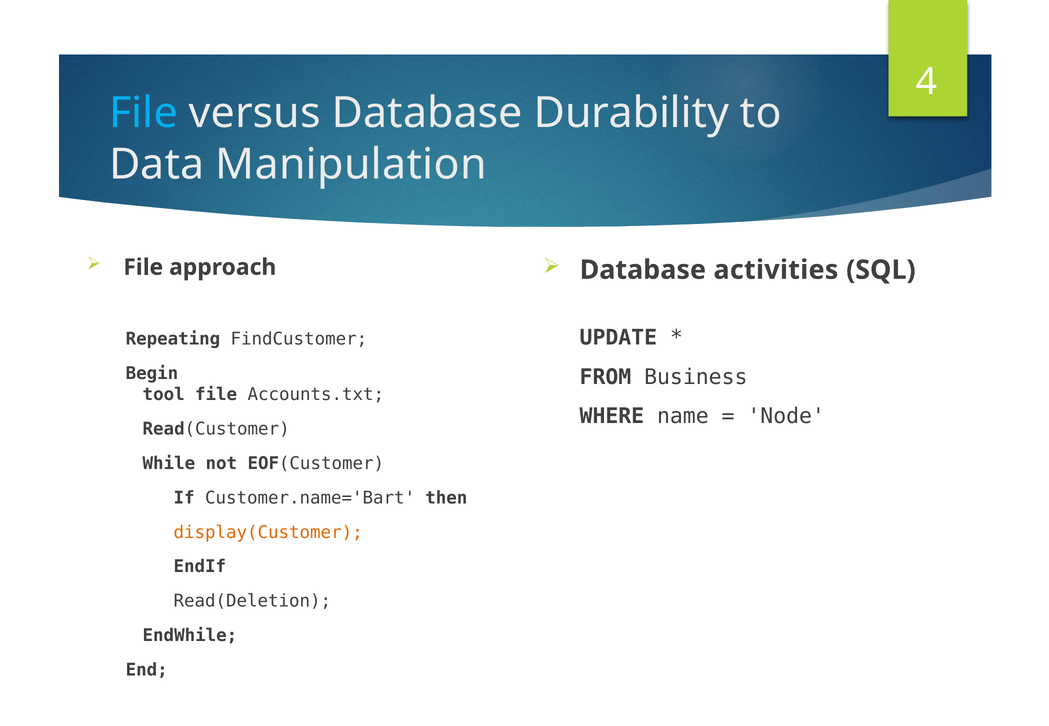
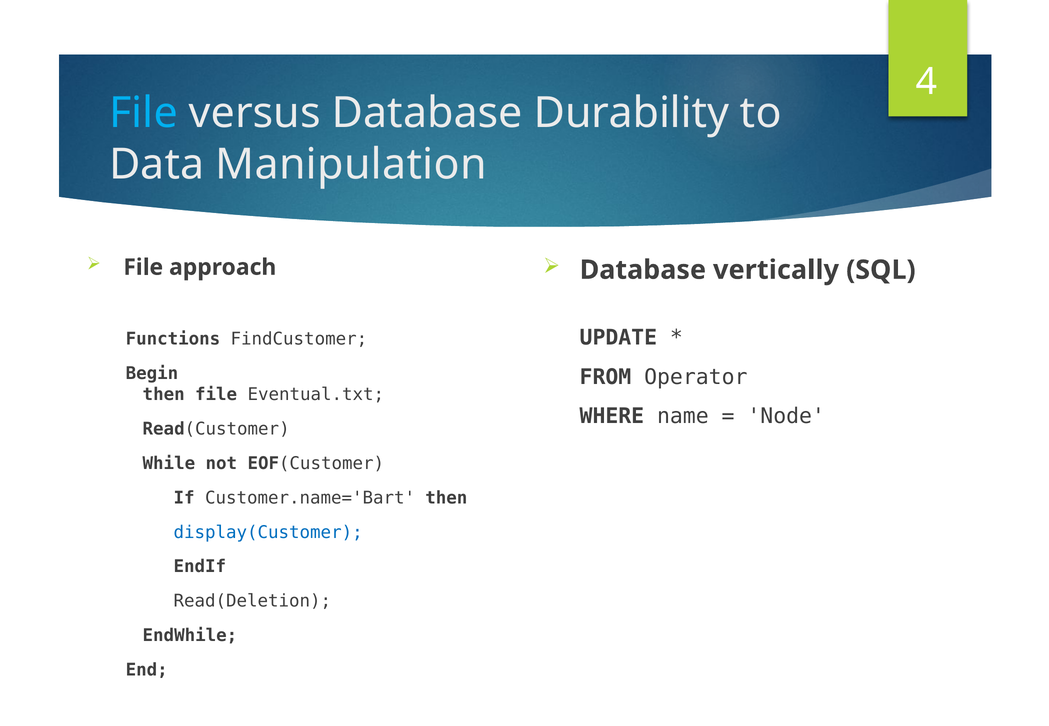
activities: activities -> vertically
Repeating: Repeating -> Functions
Business: Business -> Operator
tool at (164, 395): tool -> then
Accounts.txt: Accounts.txt -> Eventual.txt
display(Customer colour: orange -> blue
